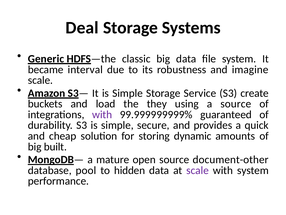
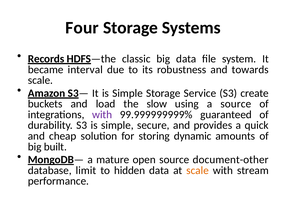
Deal: Deal -> Four
Generic: Generic -> Records
imagine: imagine -> towards
they: they -> slow
pool: pool -> limit
scale at (198, 170) colour: purple -> orange
with system: system -> stream
